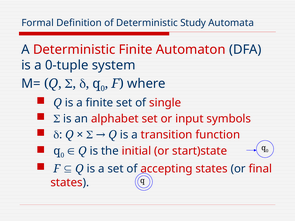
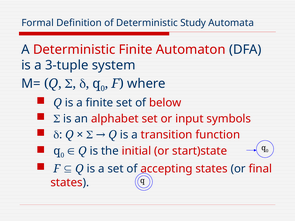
0-tuple: 0-tuple -> 3-tuple
single: single -> below
